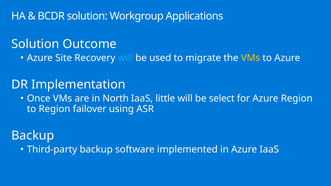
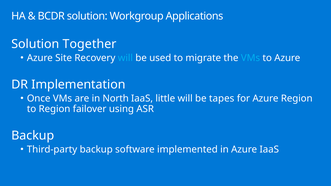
Outcome: Outcome -> Together
VMs at (250, 58) colour: yellow -> light blue
select: select -> tapes
